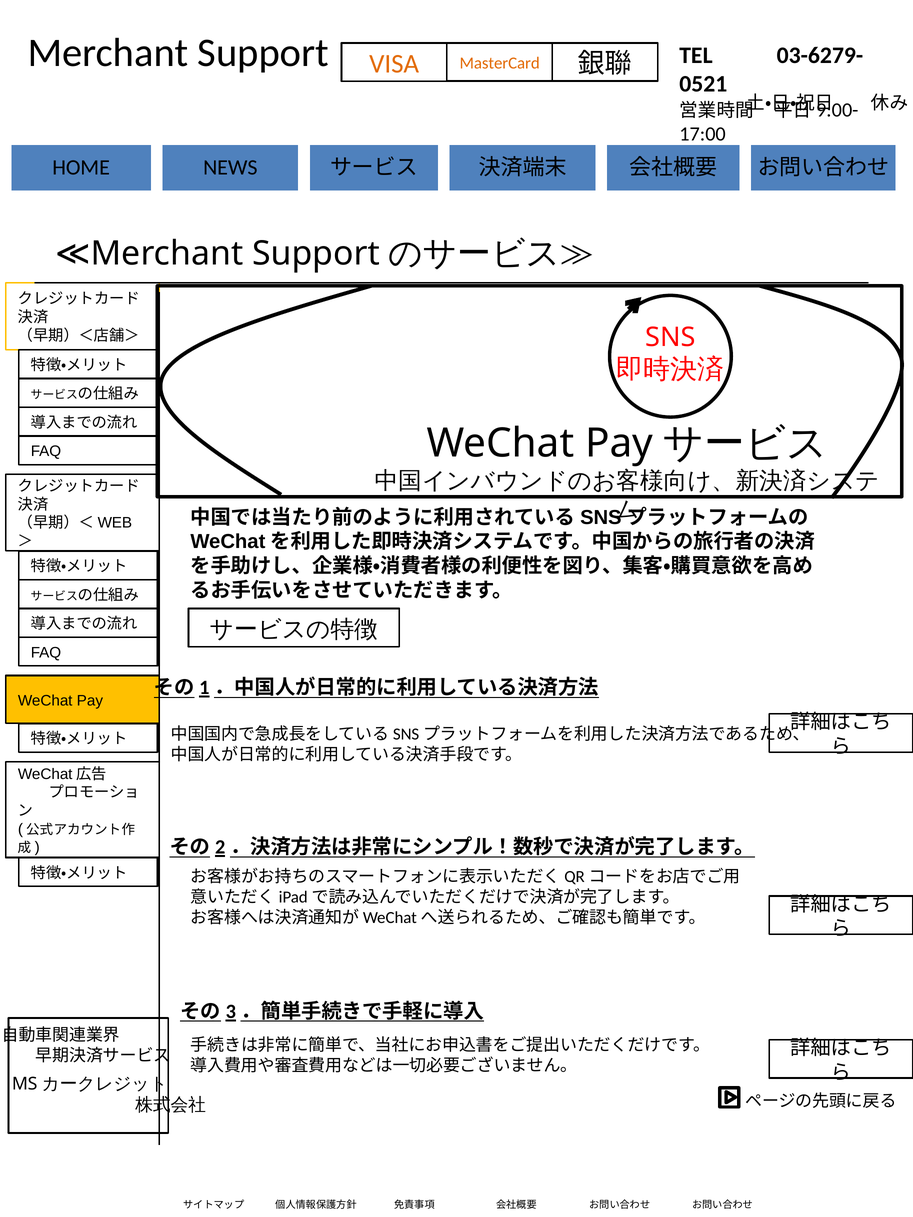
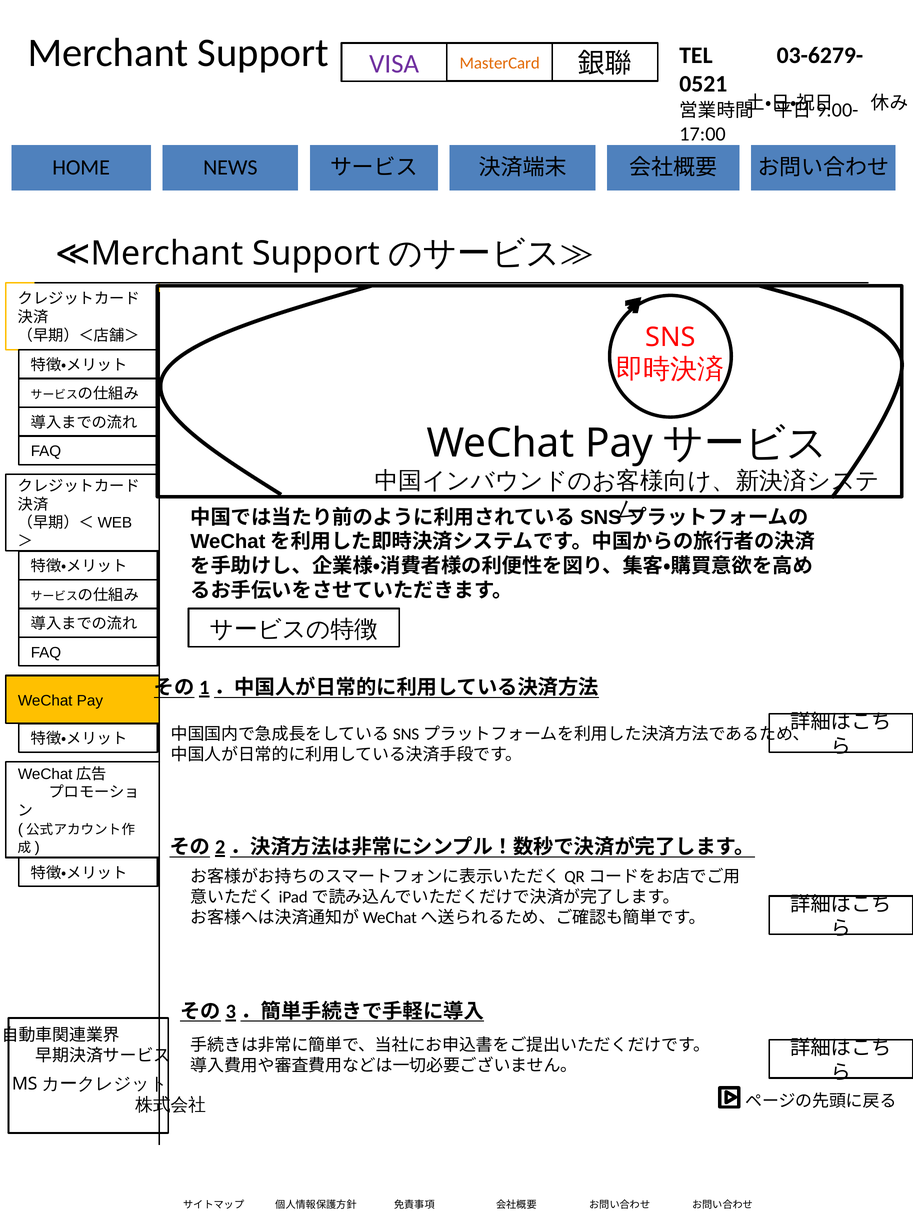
VISA colour: orange -> purple
